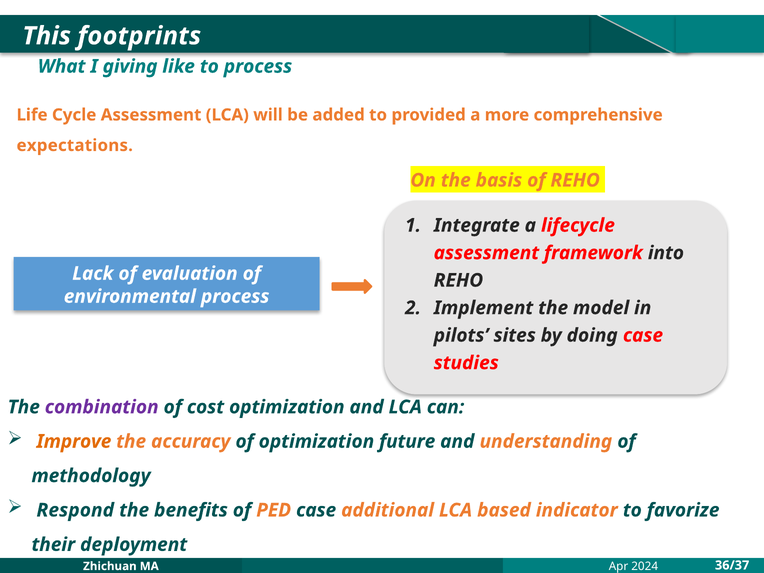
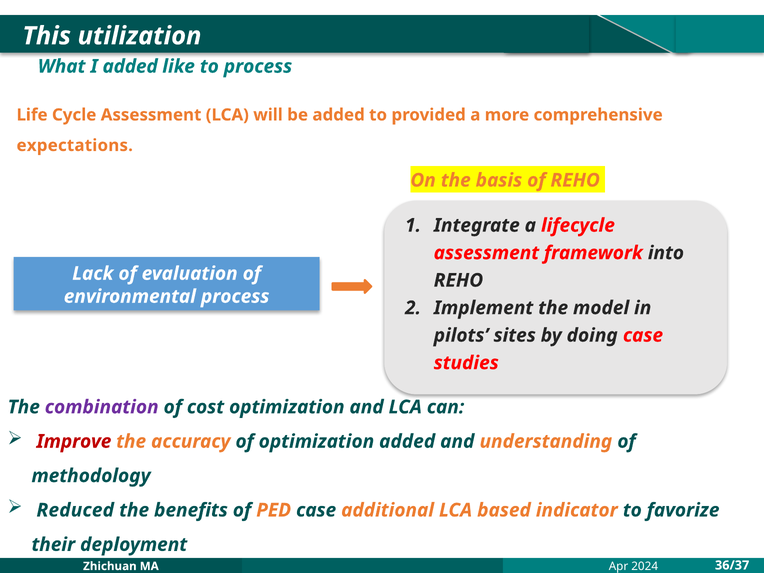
footprints: footprints -> utilization
I giving: giving -> added
Improve colour: orange -> red
optimization future: future -> added
Respond: Respond -> Reduced
